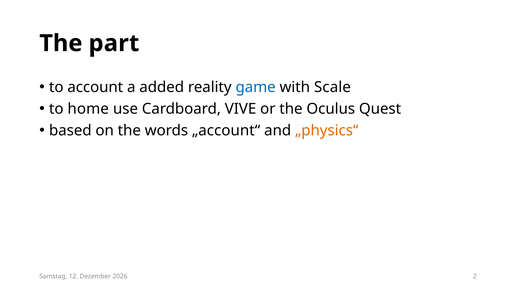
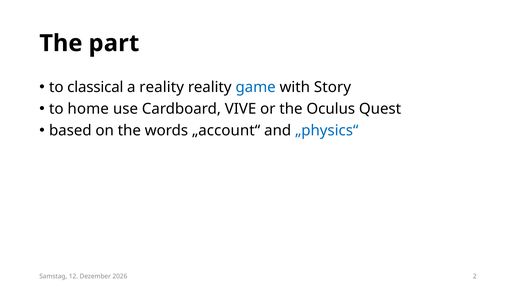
account: account -> classical
a added: added -> reality
Scale: Scale -> Story
„physics“ colour: orange -> blue
